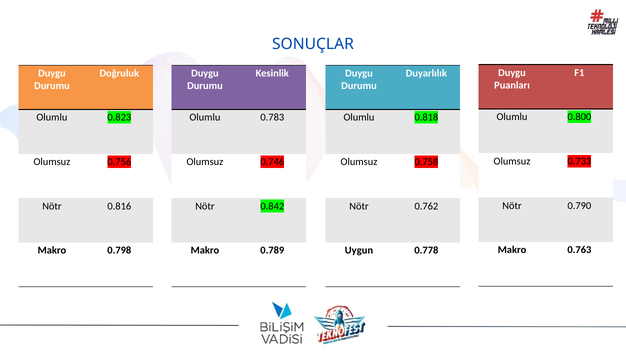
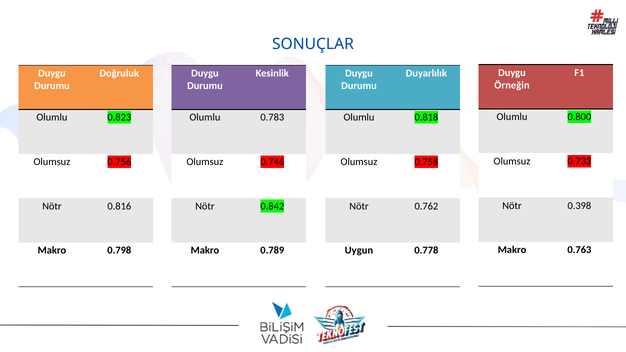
Puanları: Puanları -> Örneğin
0.790: 0.790 -> 0.398
